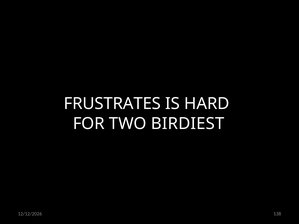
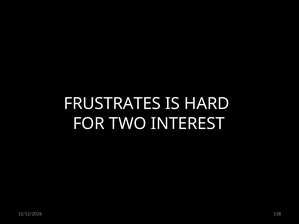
BIRDIEST: BIRDIEST -> INTEREST
